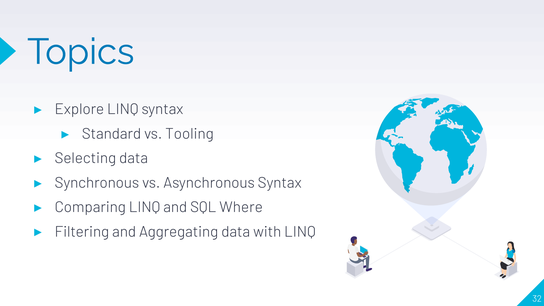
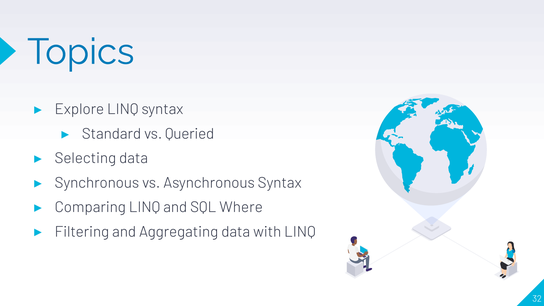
Tooling: Tooling -> Queried
